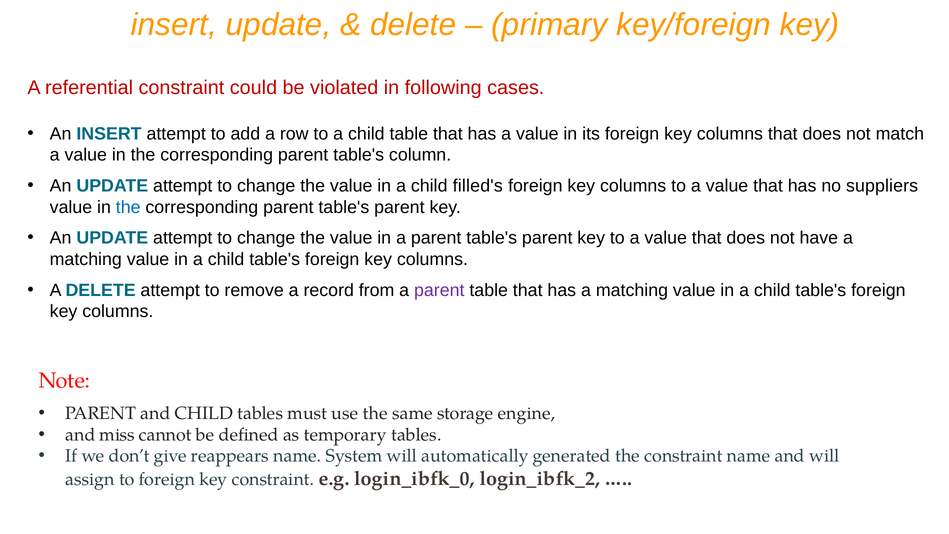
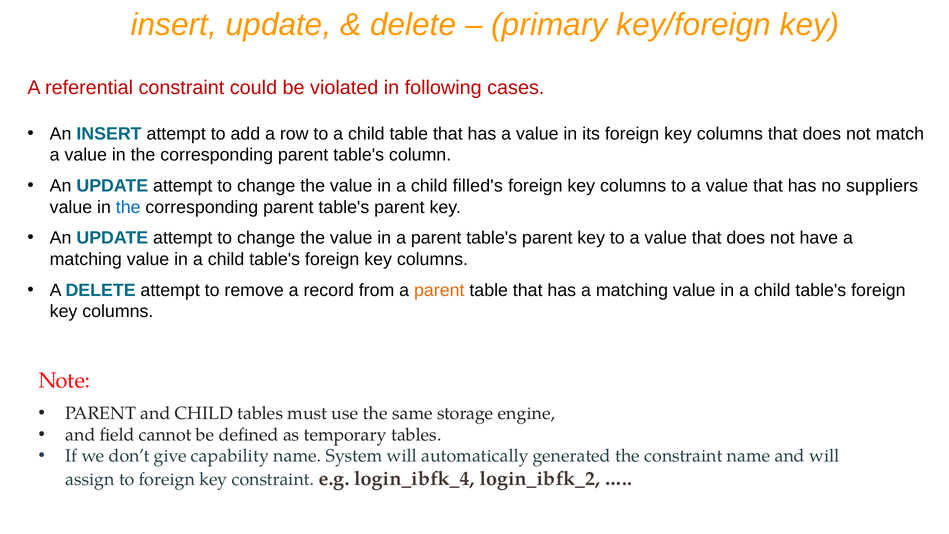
parent at (439, 290) colour: purple -> orange
miss: miss -> field
reappears: reappears -> capability
login_ibfk_0: login_ibfk_0 -> login_ibfk_4
